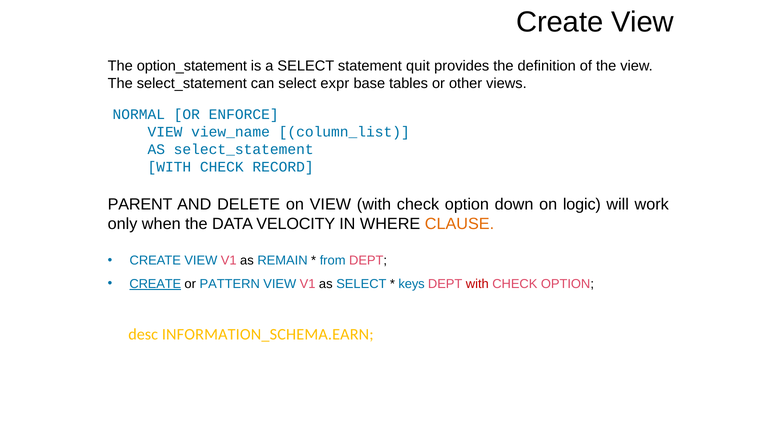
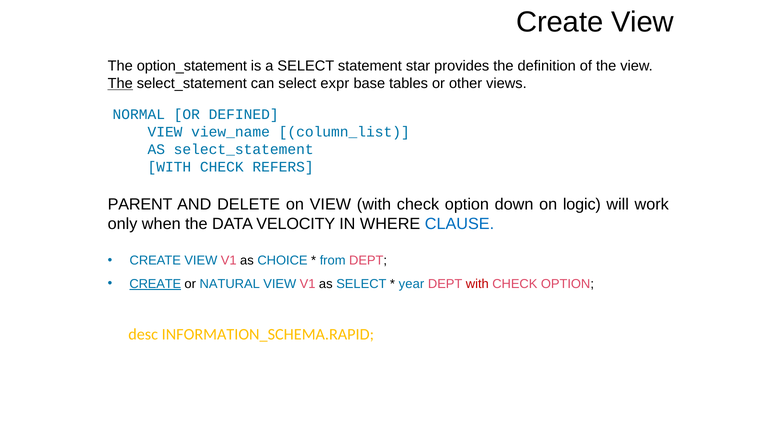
quit: quit -> star
The at (120, 84) underline: none -> present
ENFORCE: ENFORCE -> DEFINED
RECORD: RECORD -> REFERS
CLAUSE colour: orange -> blue
REMAIN: REMAIN -> CHOICE
PATTERN: PATTERN -> NATURAL
keys: keys -> year
INFORMATION_SCHEMA.EARN: INFORMATION_SCHEMA.EARN -> INFORMATION_SCHEMA.RAPID
